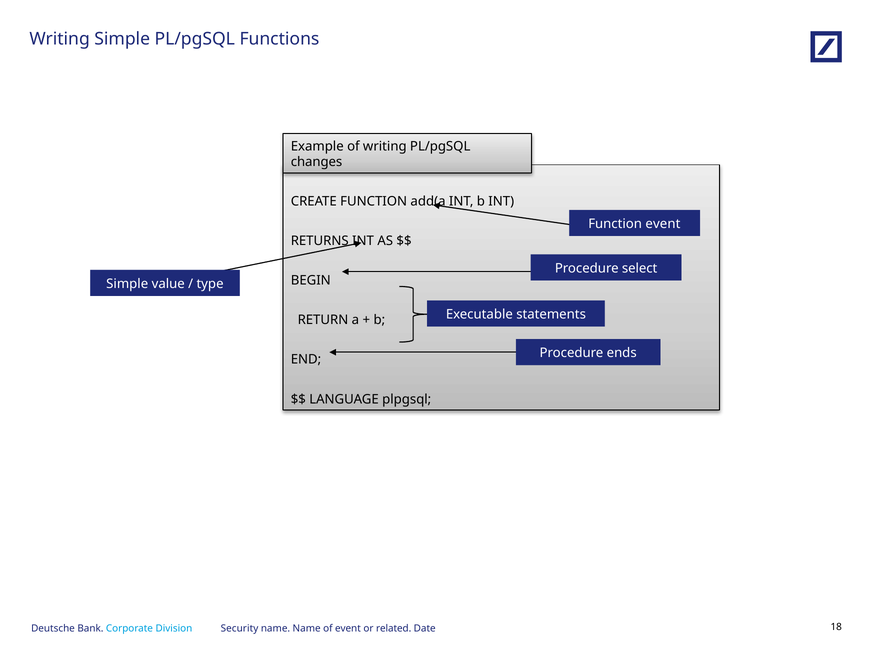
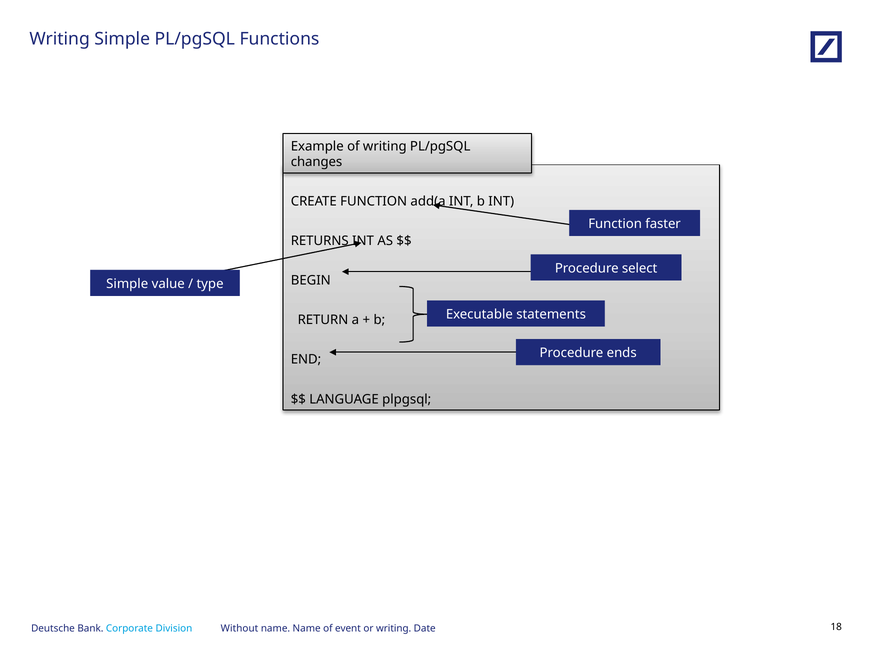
Function event: event -> faster
Security: Security -> Without
or related: related -> writing
